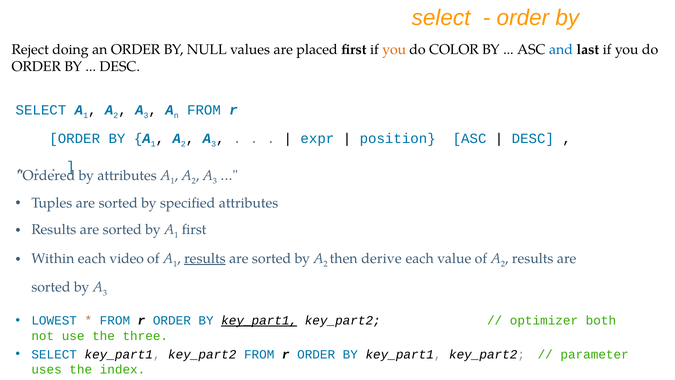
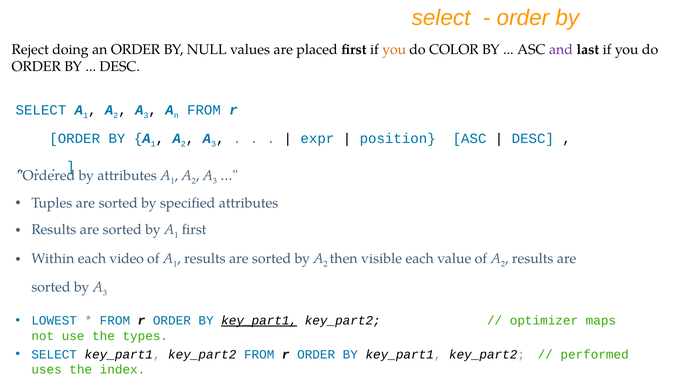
and colour: blue -> purple
results at (205, 258) underline: present -> none
derive: derive -> visible
both: both -> maps
three: three -> types
parameter: parameter -> performed
